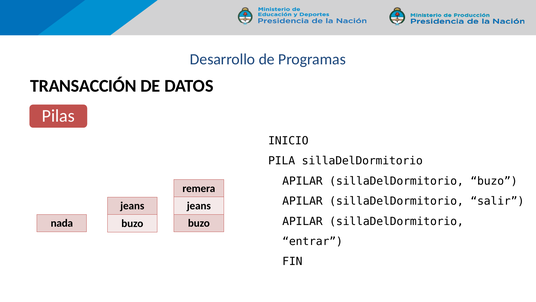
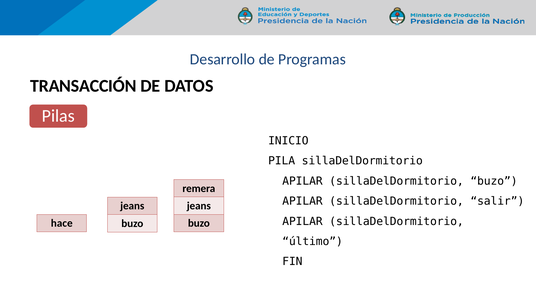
nada: nada -> hace
entrar: entrar -> último
